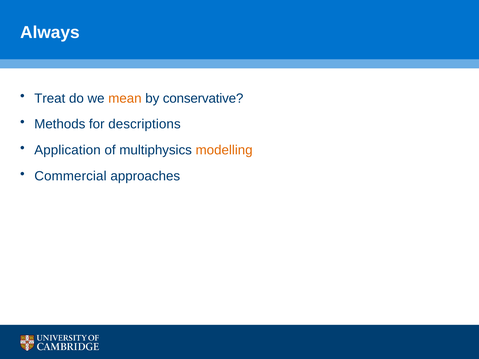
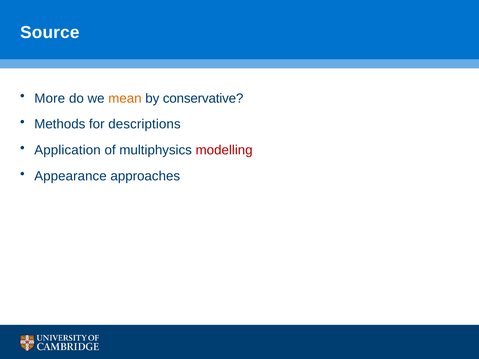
Always: Always -> Source
Treat: Treat -> More
modelling colour: orange -> red
Commercial: Commercial -> Appearance
